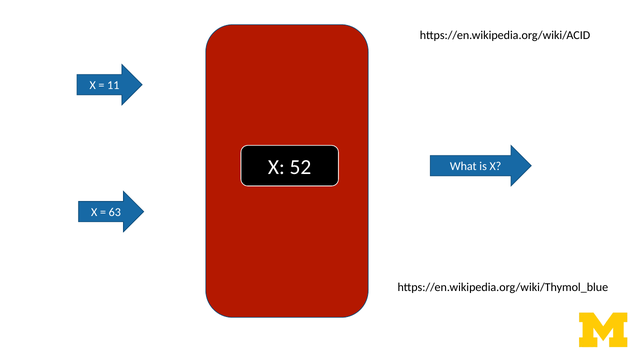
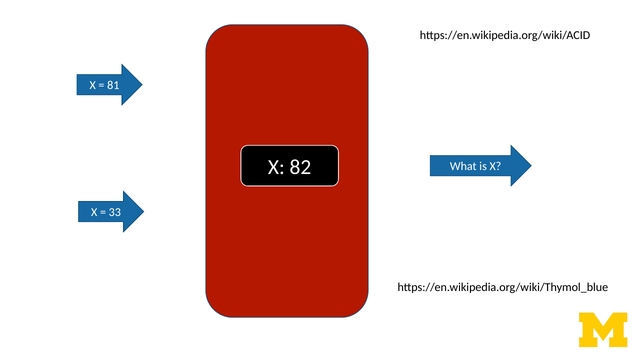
11: 11 -> 81
52: 52 -> 82
63: 63 -> 33
